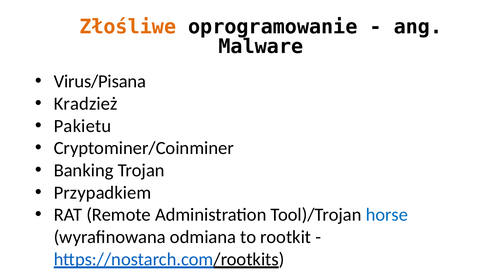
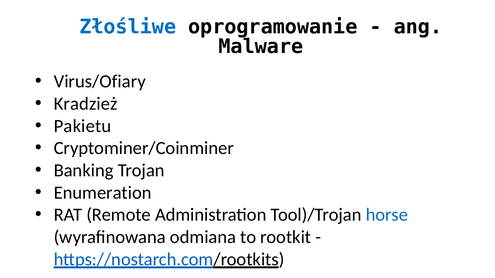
Złośliwe colour: orange -> blue
Virus/Pisana: Virus/Pisana -> Virus/Ofiary
Przypadkiem: Przypadkiem -> Enumeration
